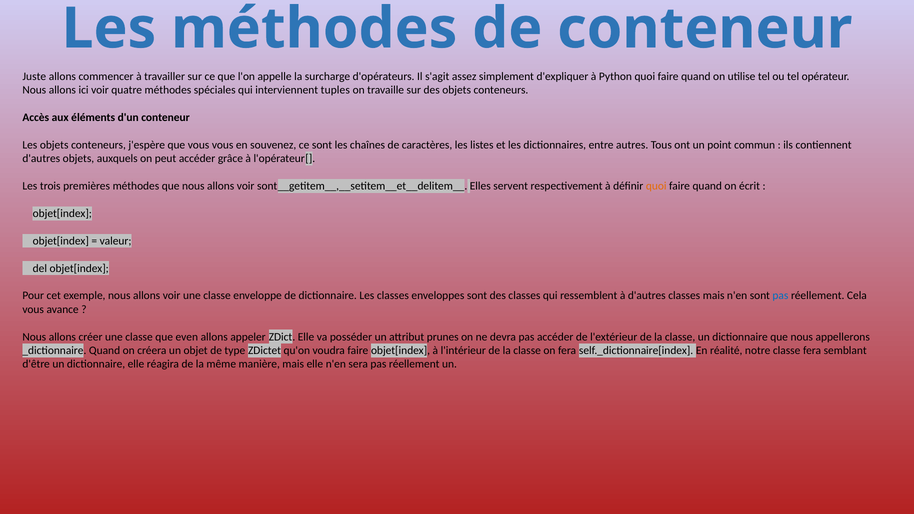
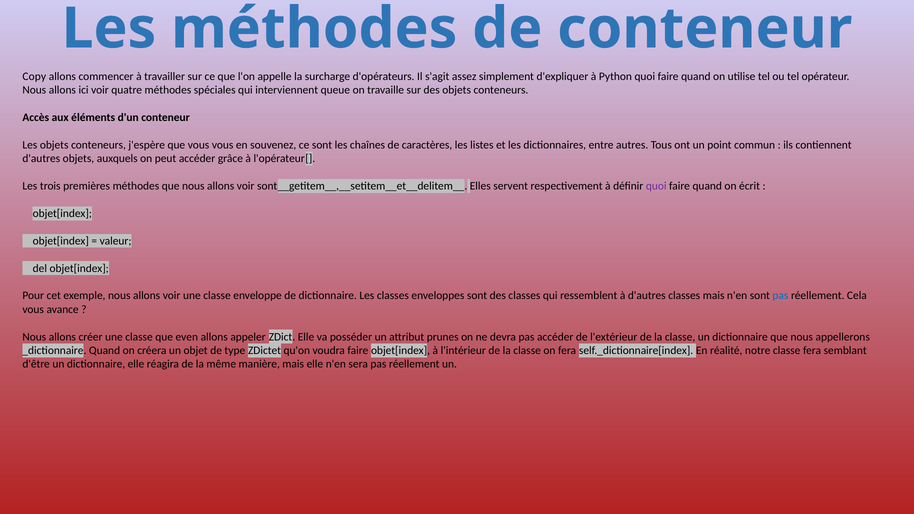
Juste: Juste -> Copy
tuples: tuples -> queue
quoi at (656, 186) colour: orange -> purple
